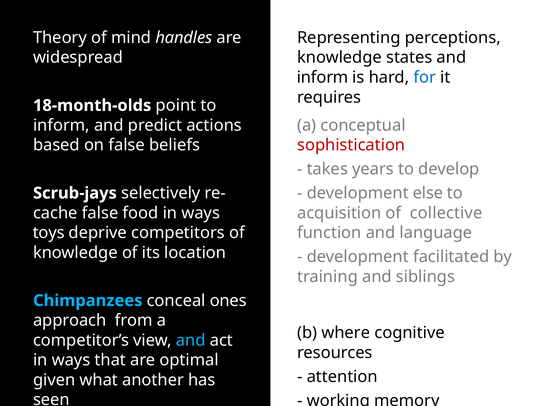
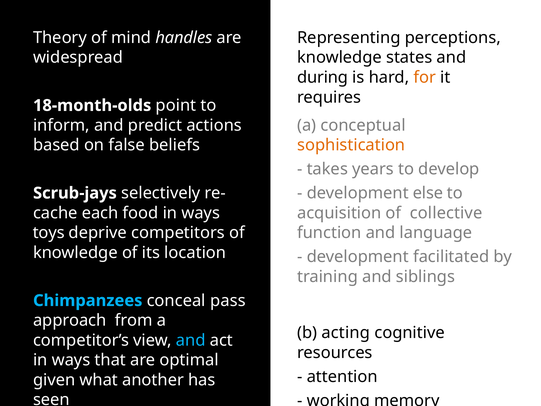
inform at (323, 77): inform -> during
for colour: blue -> orange
sophistication colour: red -> orange
false at (100, 213): false -> each
ones: ones -> pass
where: where -> acting
